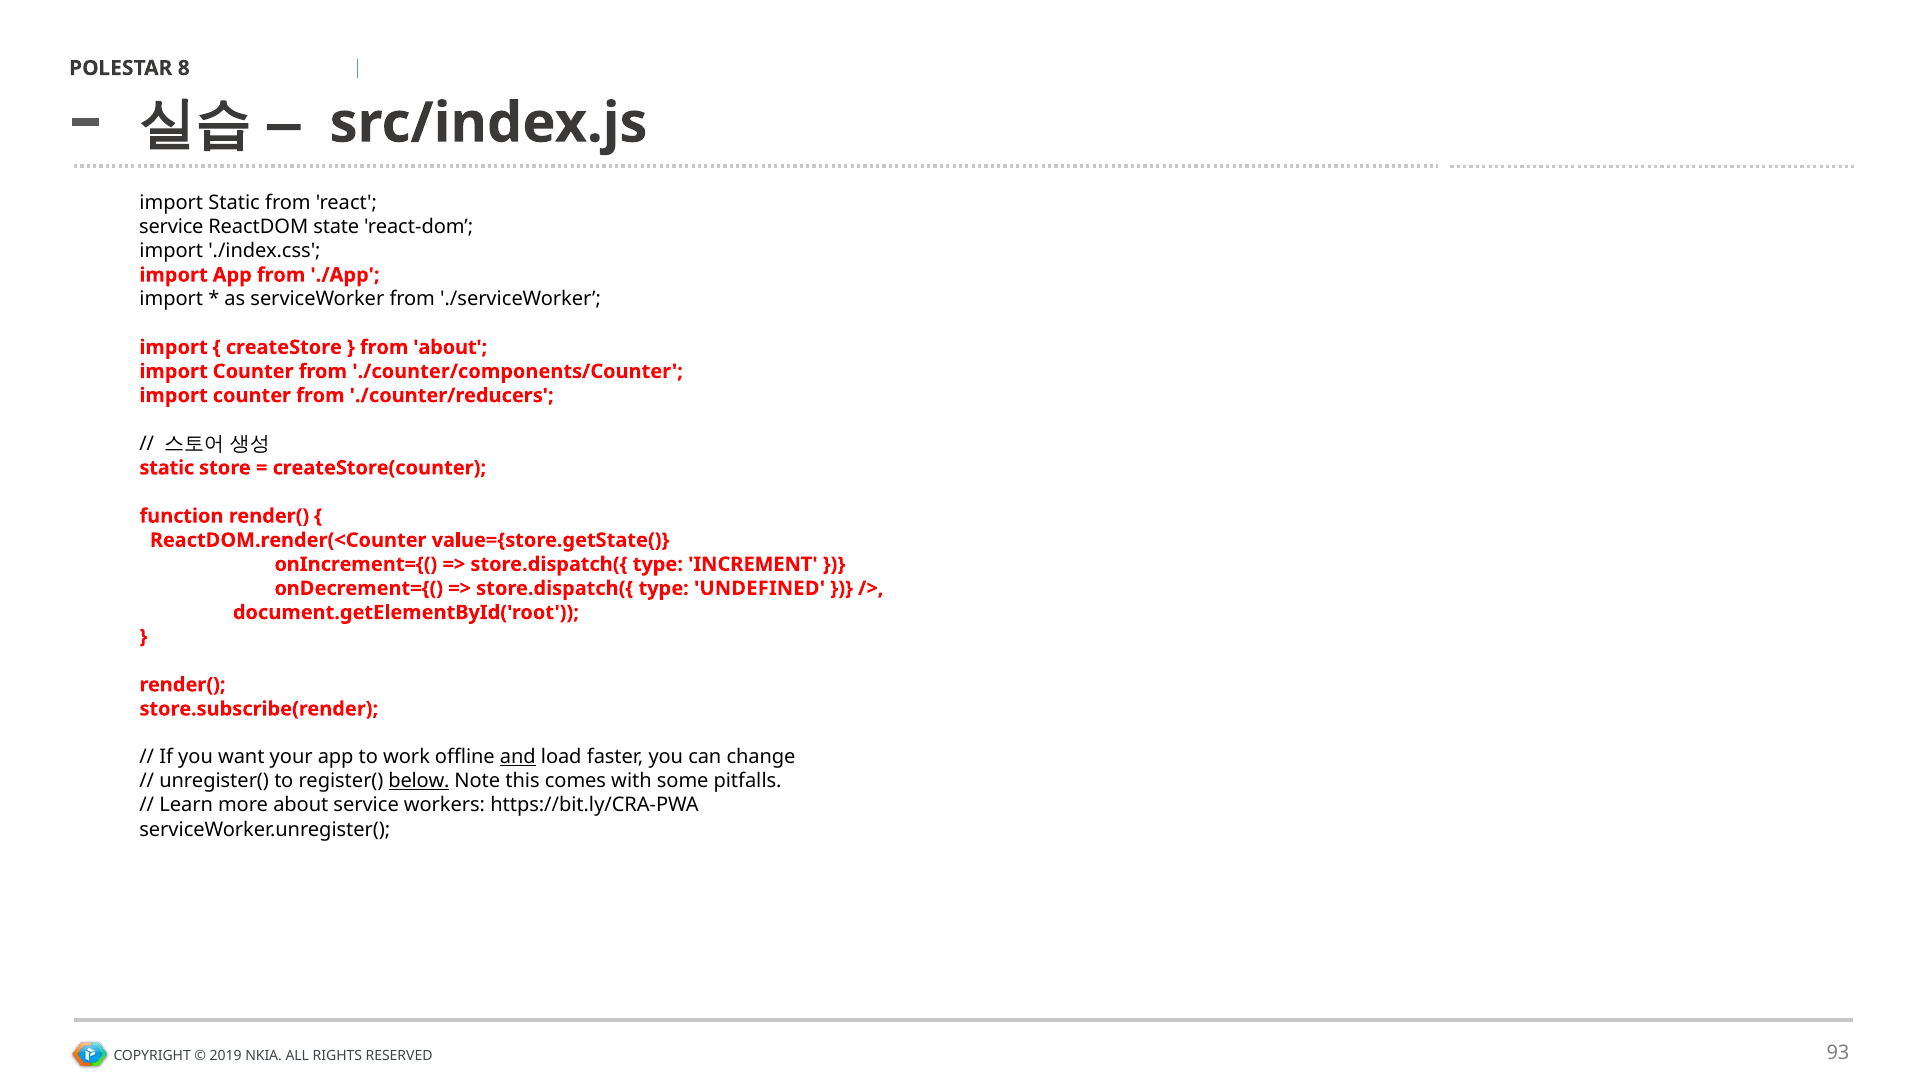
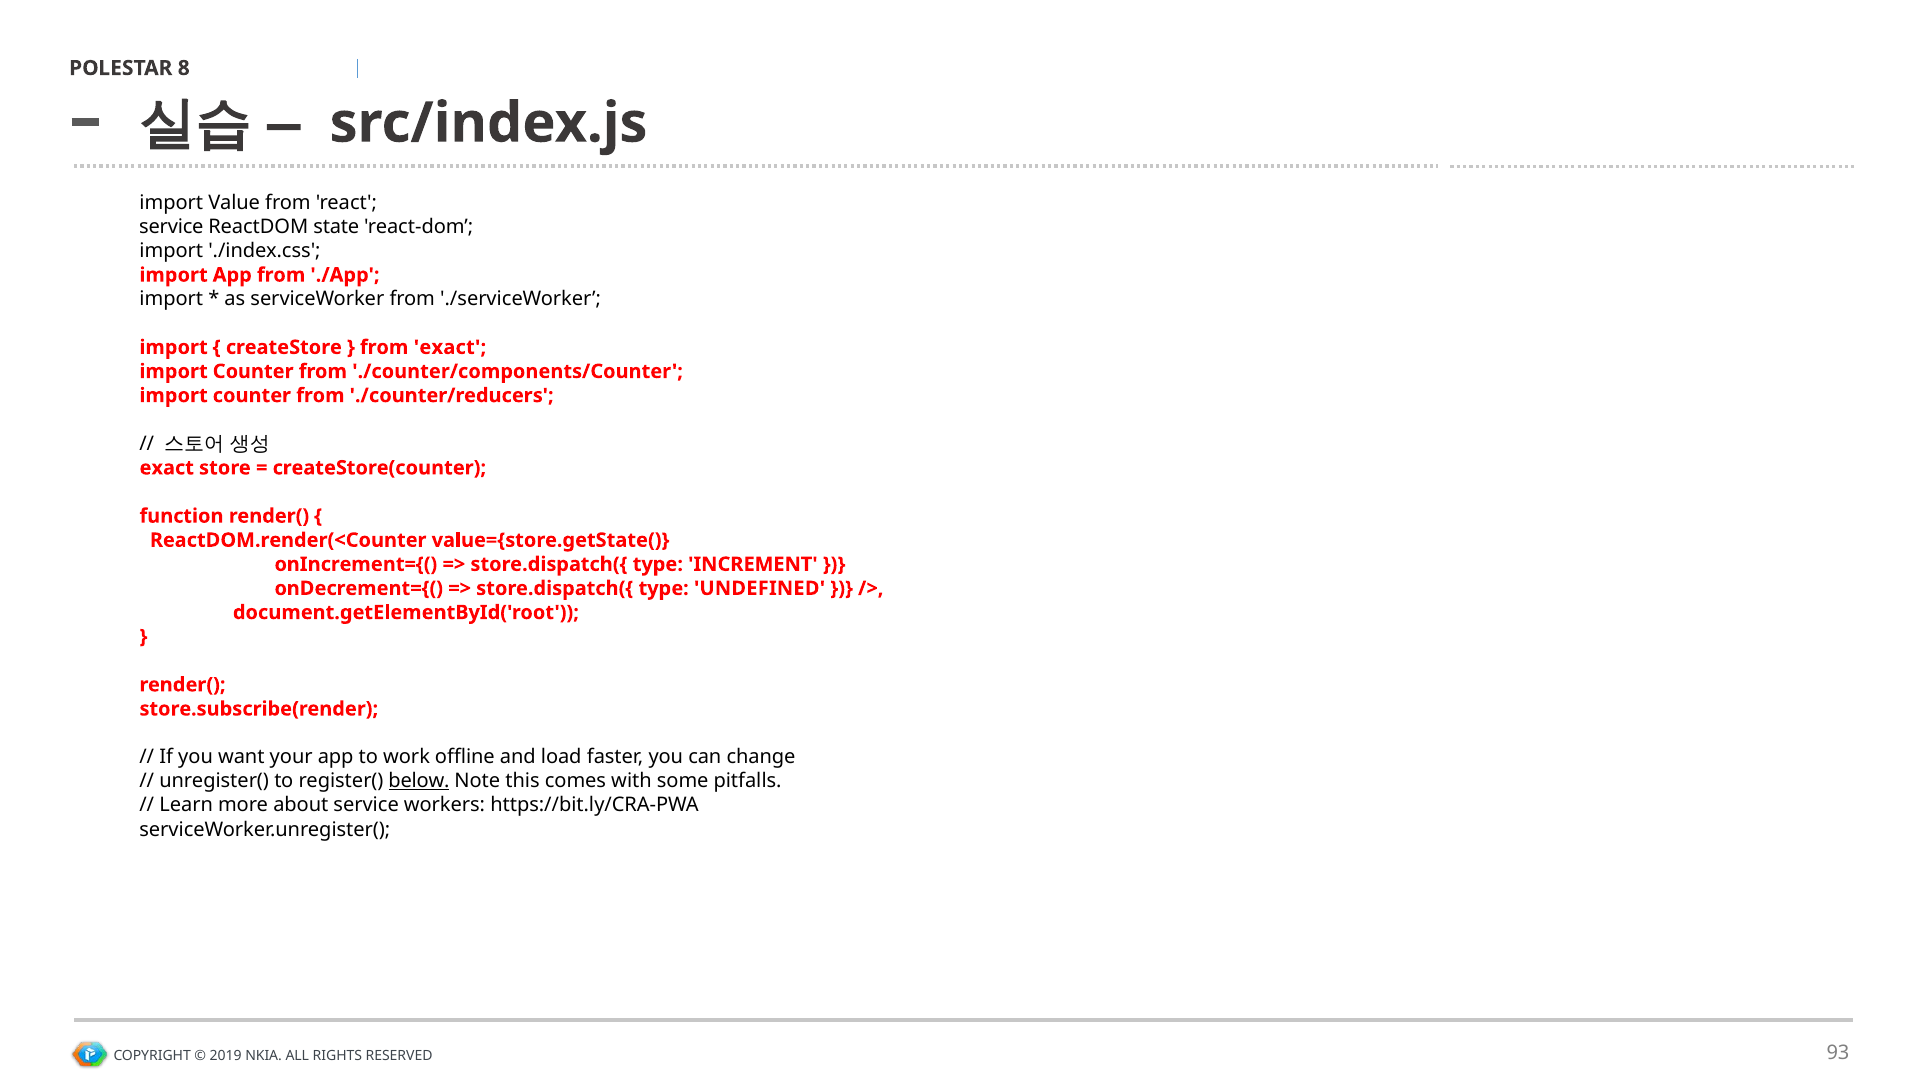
import Static: Static -> Value
from about: about -> exact
static at (167, 468): static -> exact
and underline: present -> none
